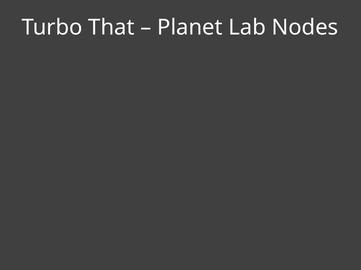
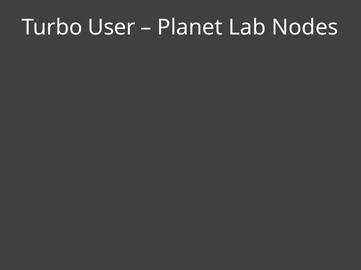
That: That -> User
